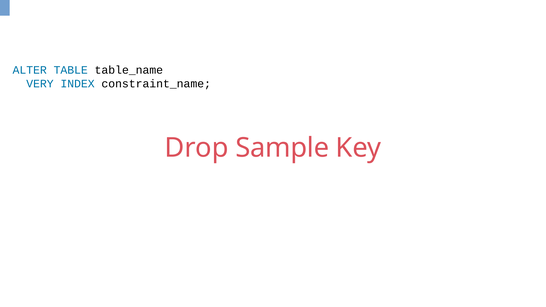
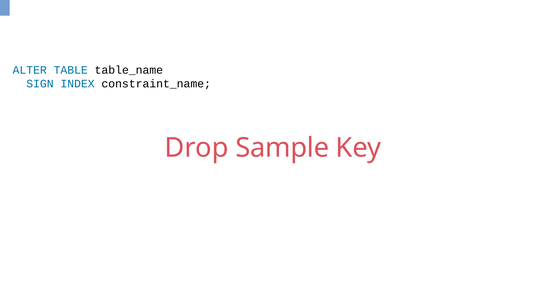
VERY: VERY -> SIGN
